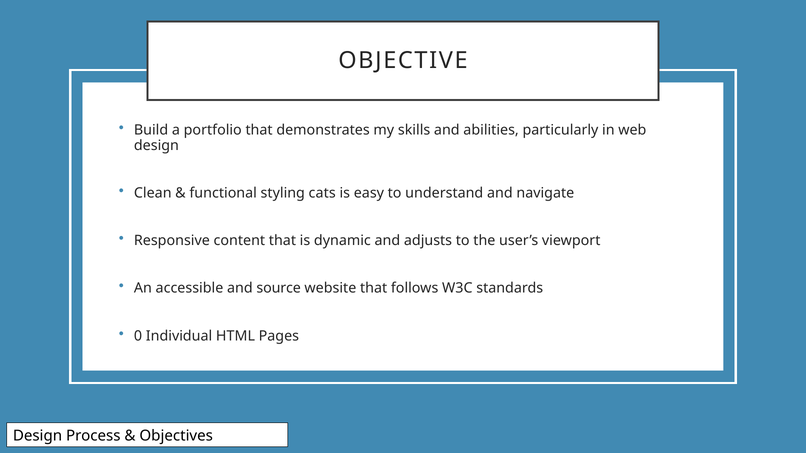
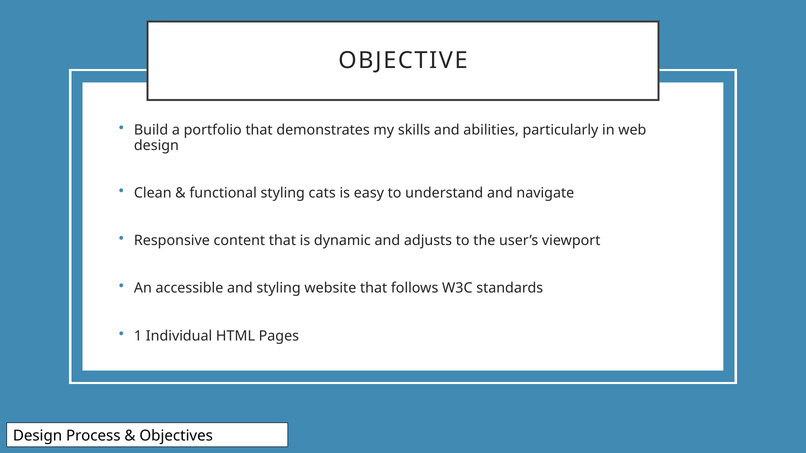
and source: source -> styling
0: 0 -> 1
